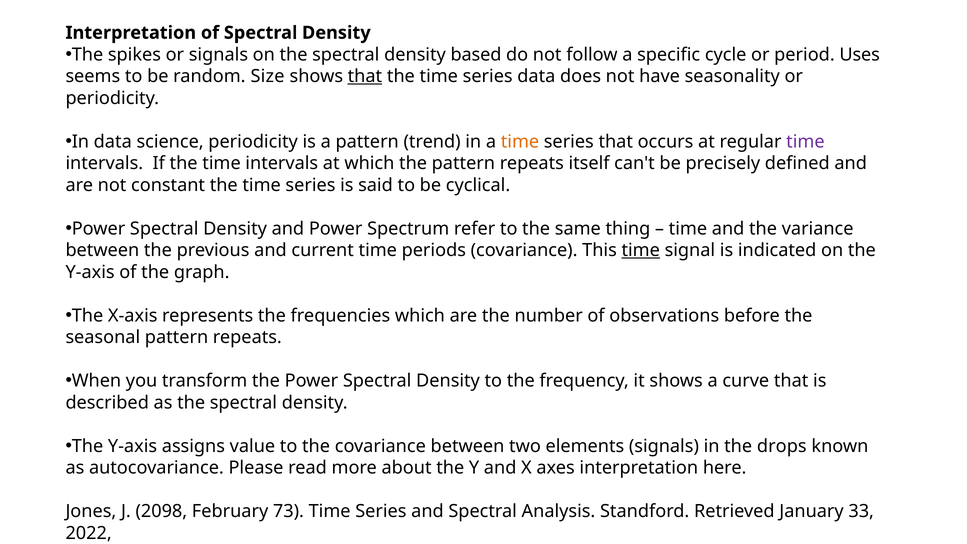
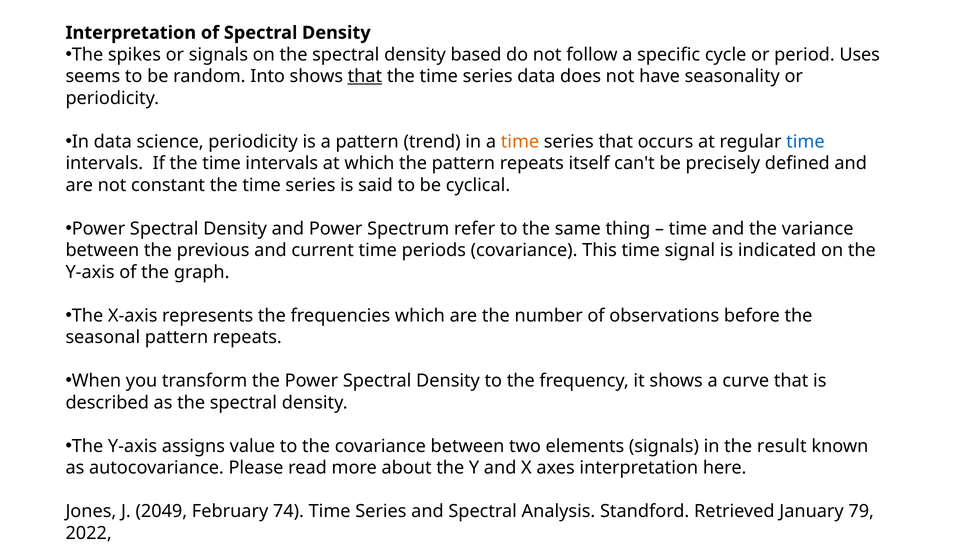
Size: Size -> Into
time at (805, 142) colour: purple -> blue
time at (641, 250) underline: present -> none
drops: drops -> result
2098: 2098 -> 2049
73: 73 -> 74
33: 33 -> 79
